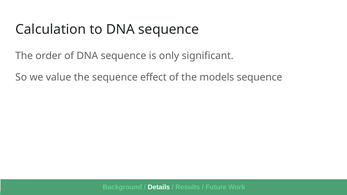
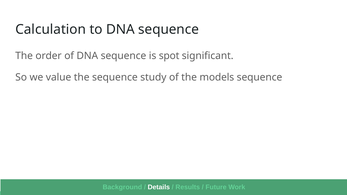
only: only -> spot
effect: effect -> study
